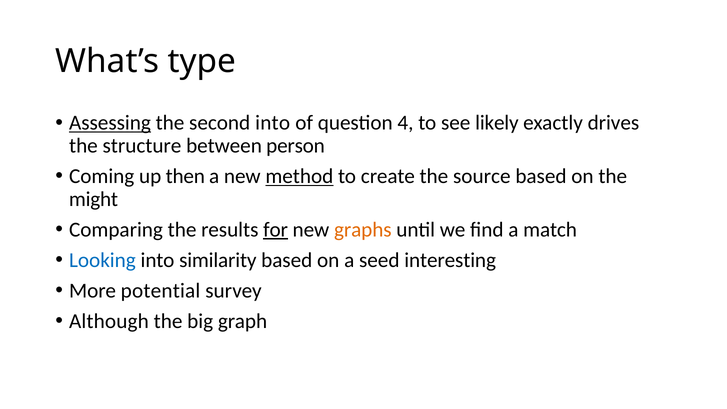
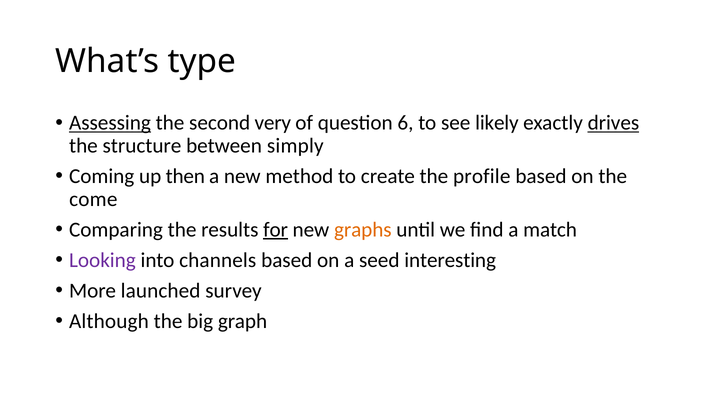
second into: into -> very
4: 4 -> 6
drives underline: none -> present
person: person -> simply
method underline: present -> none
source: source -> profile
might: might -> come
Looking colour: blue -> purple
similarity: similarity -> channels
potential: potential -> launched
